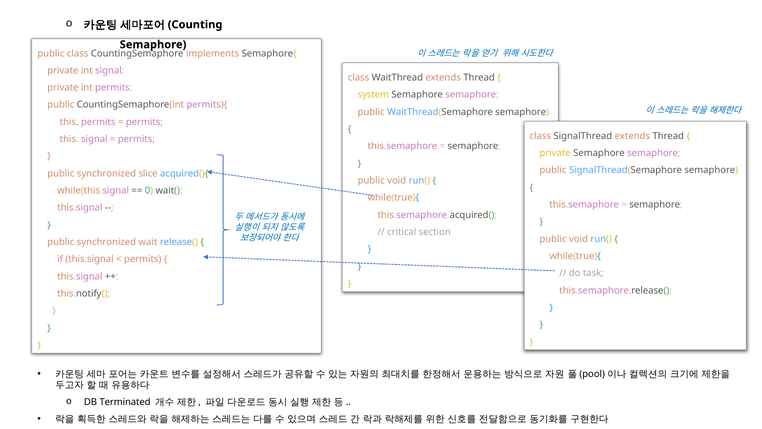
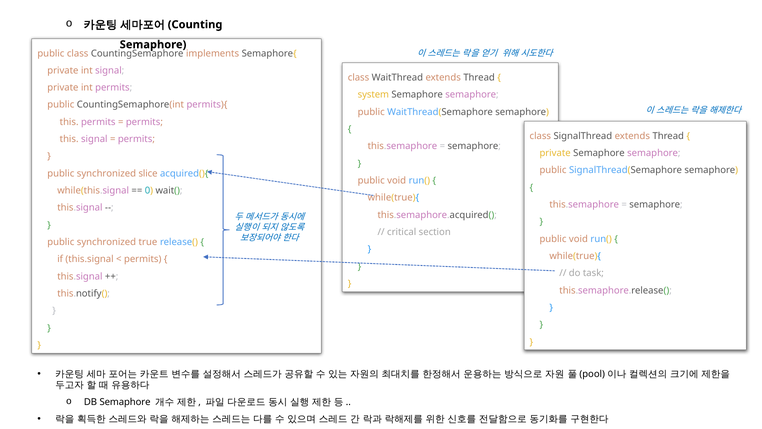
wait: wait -> true
DB Terminated: Terminated -> Semaphore
